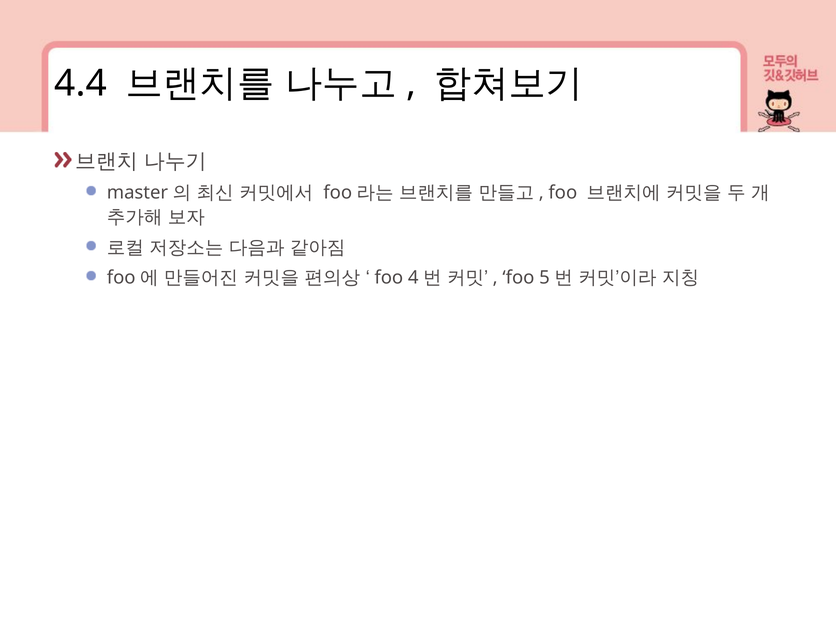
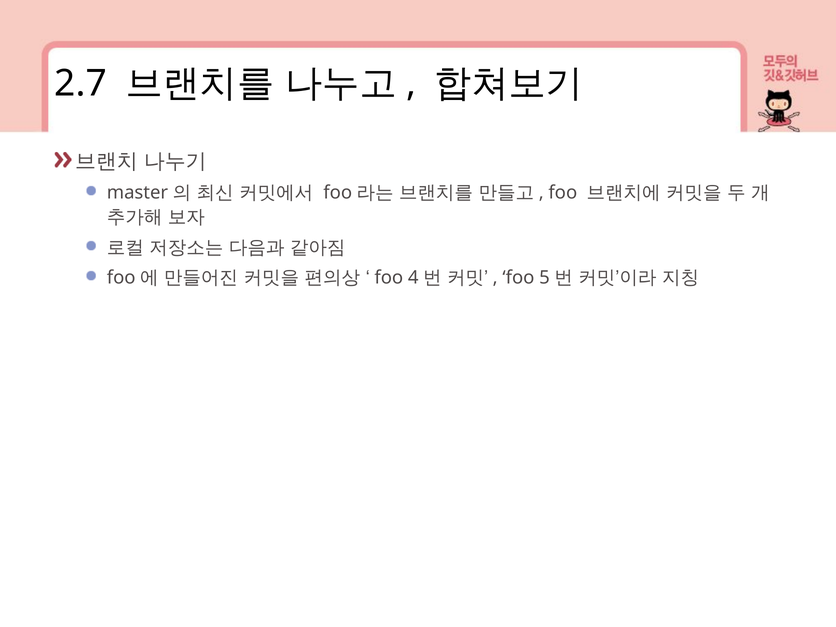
4.4: 4.4 -> 2.7
